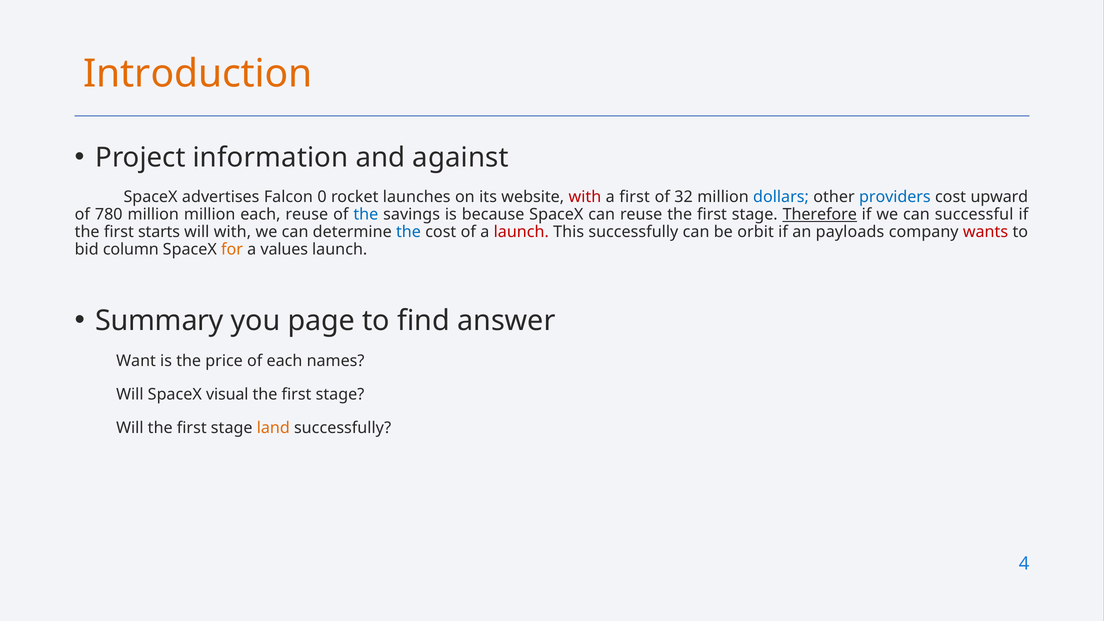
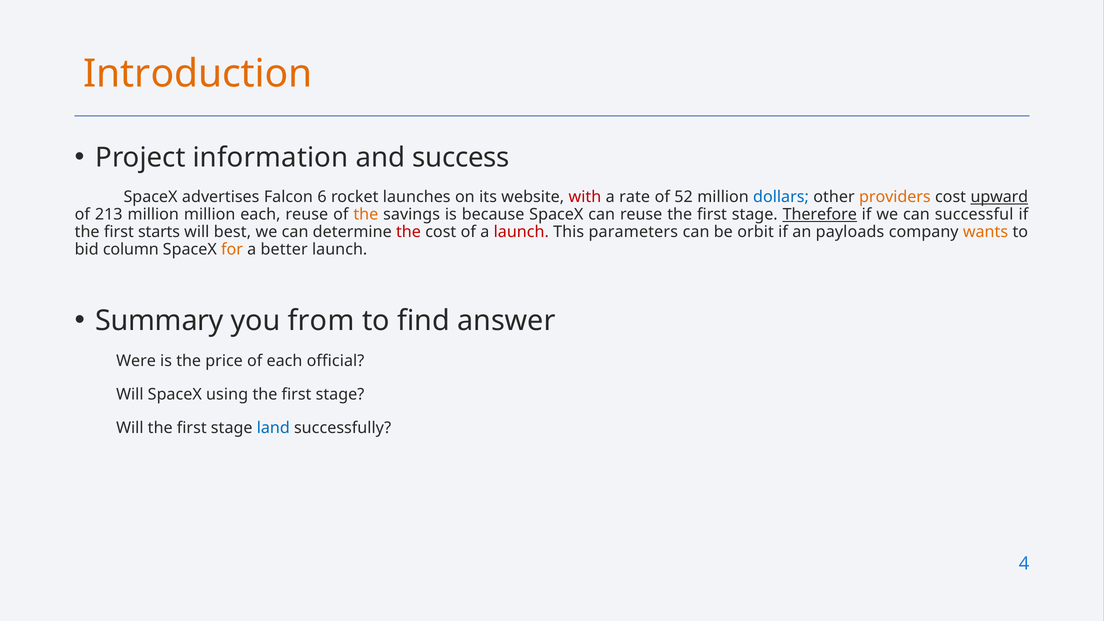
against: against -> success
0: 0 -> 6
a first: first -> rate
32: 32 -> 52
providers colour: blue -> orange
upward underline: none -> present
780: 780 -> 213
the at (366, 215) colour: blue -> orange
will with: with -> best
the at (408, 232) colour: blue -> red
This successfully: successfully -> parameters
wants colour: red -> orange
values: values -> better
page: page -> from
Want: Want -> Were
names: names -> official
visual: visual -> using
land colour: orange -> blue
